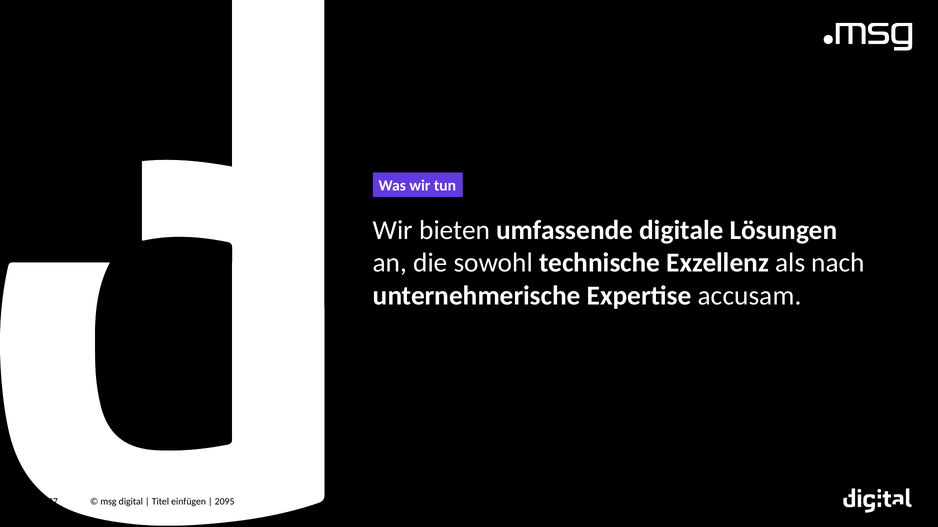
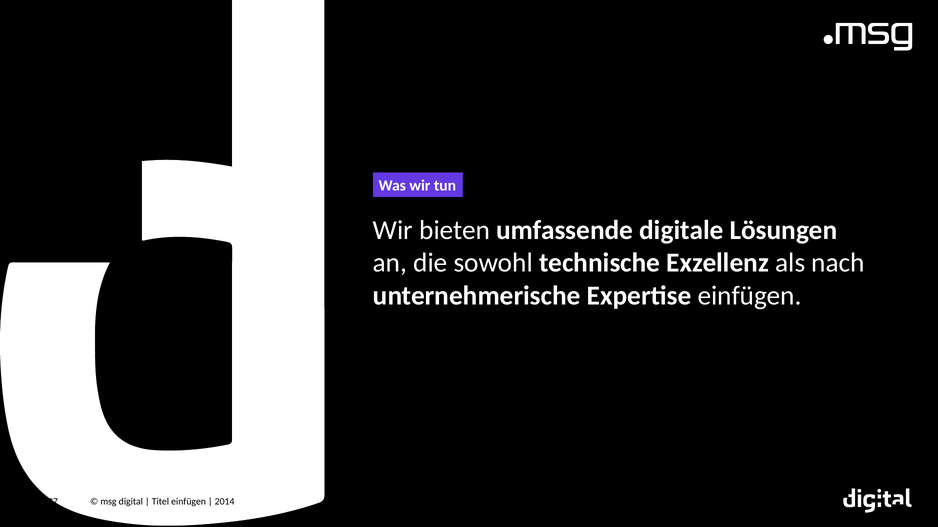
Expertise accusam: accusam -> einfügen
2095: 2095 -> 2014
